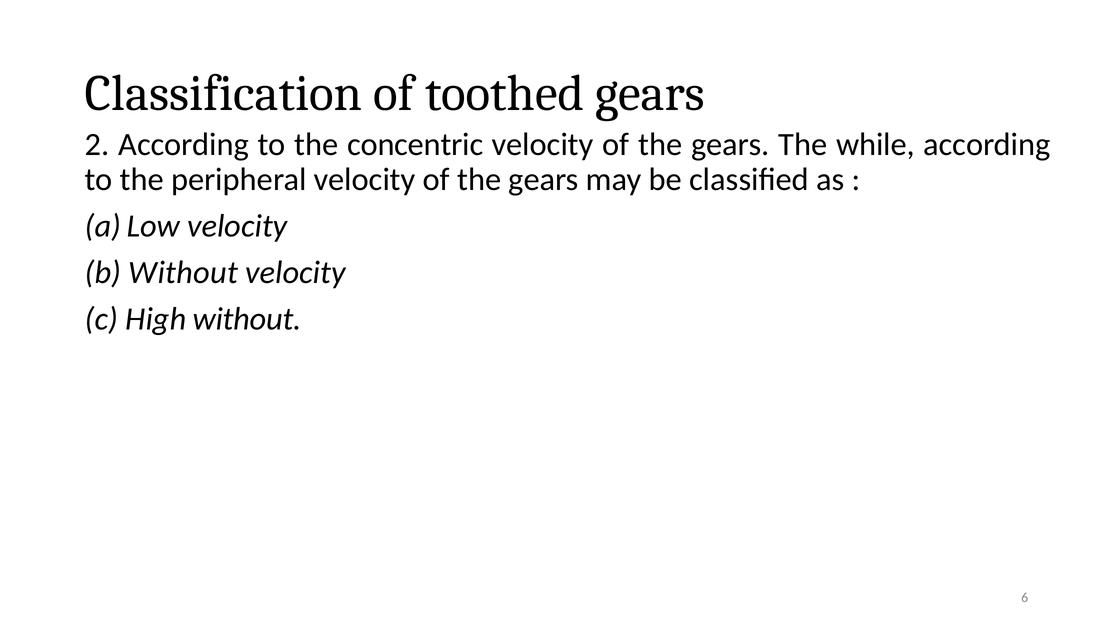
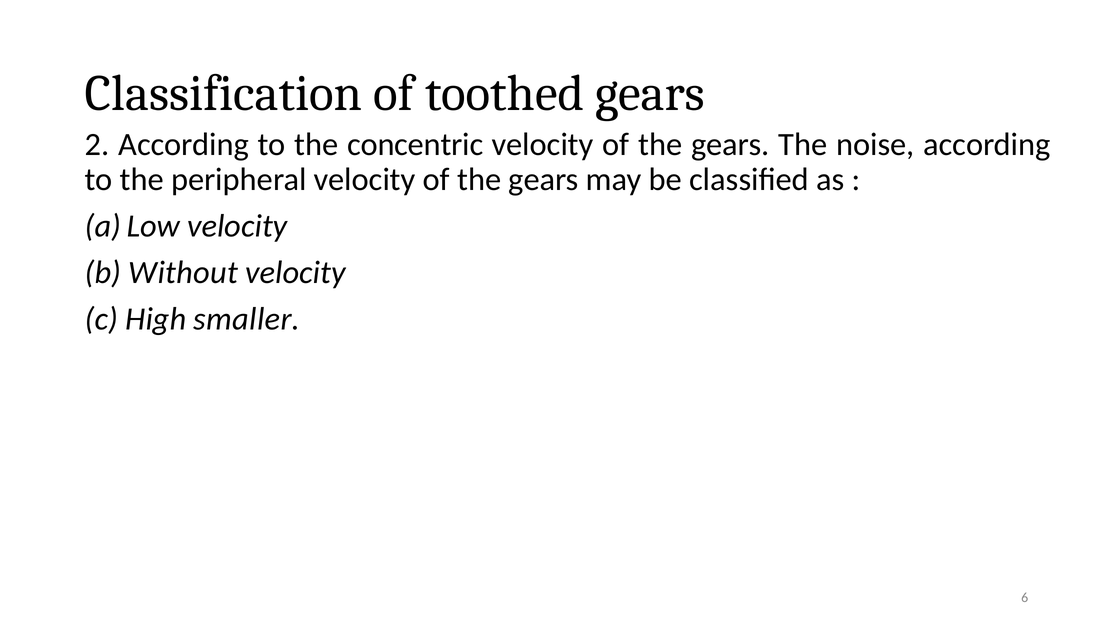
while: while -> noise
High without: without -> smaller
